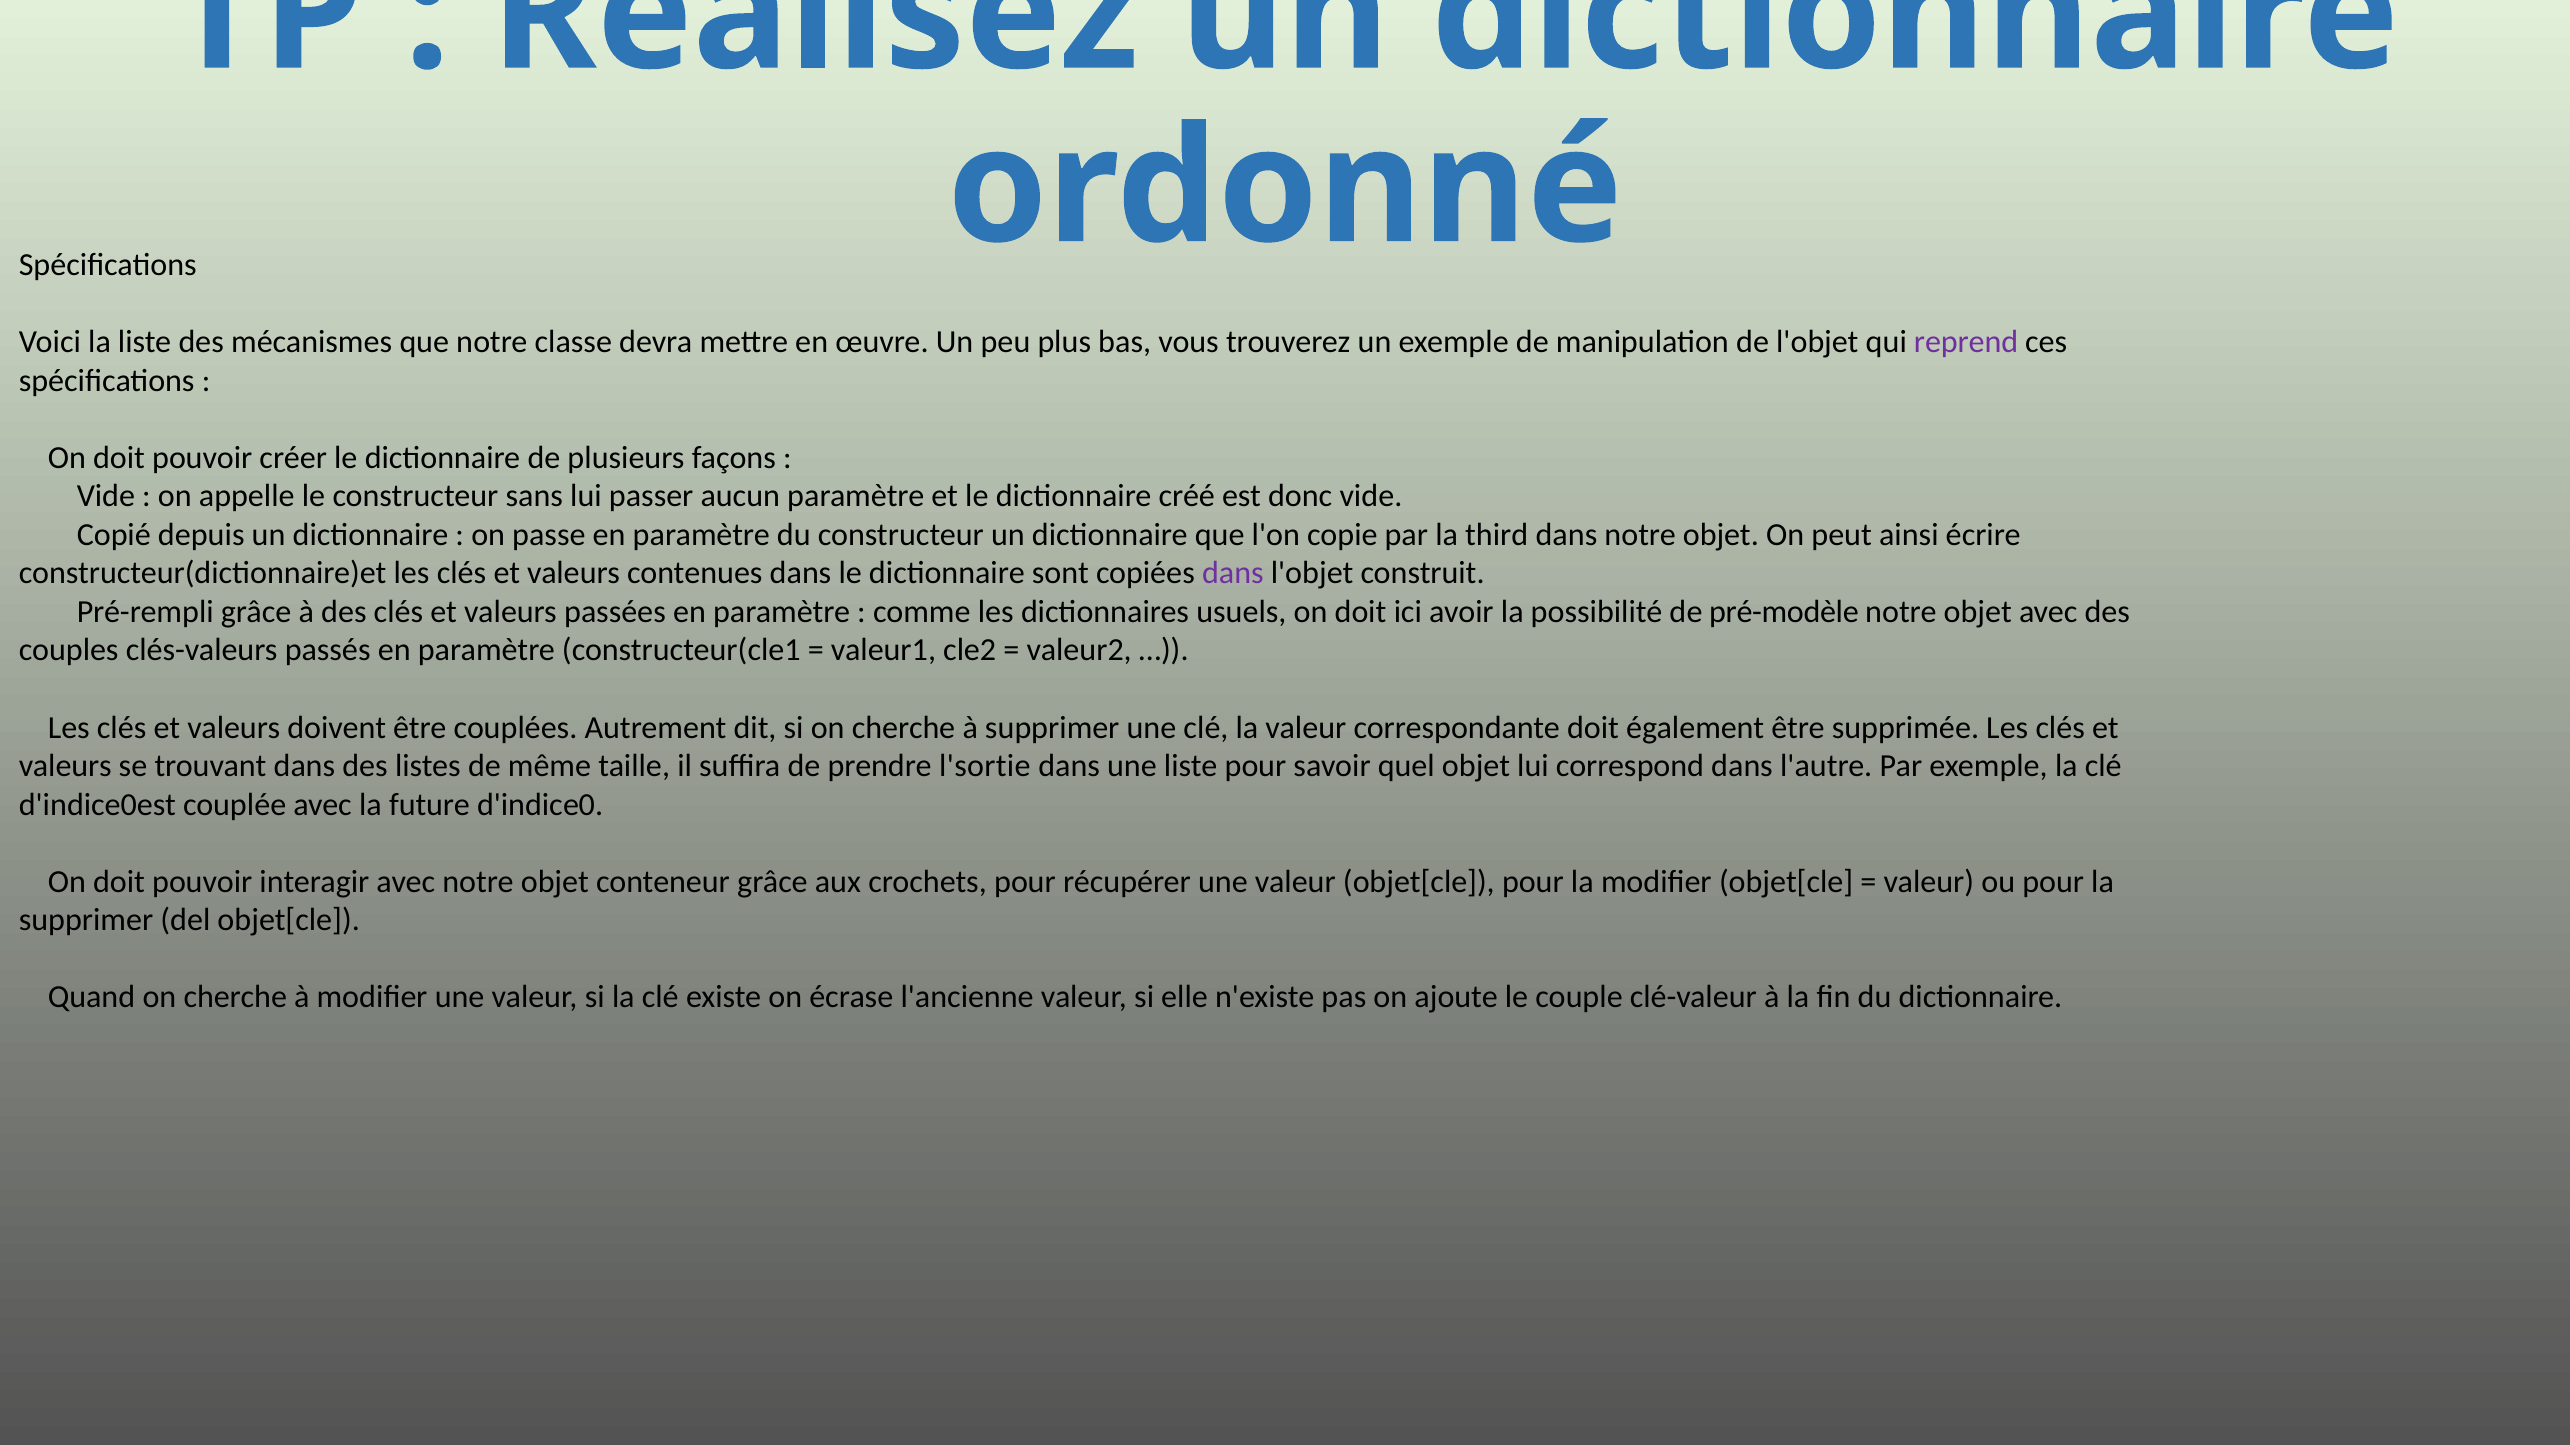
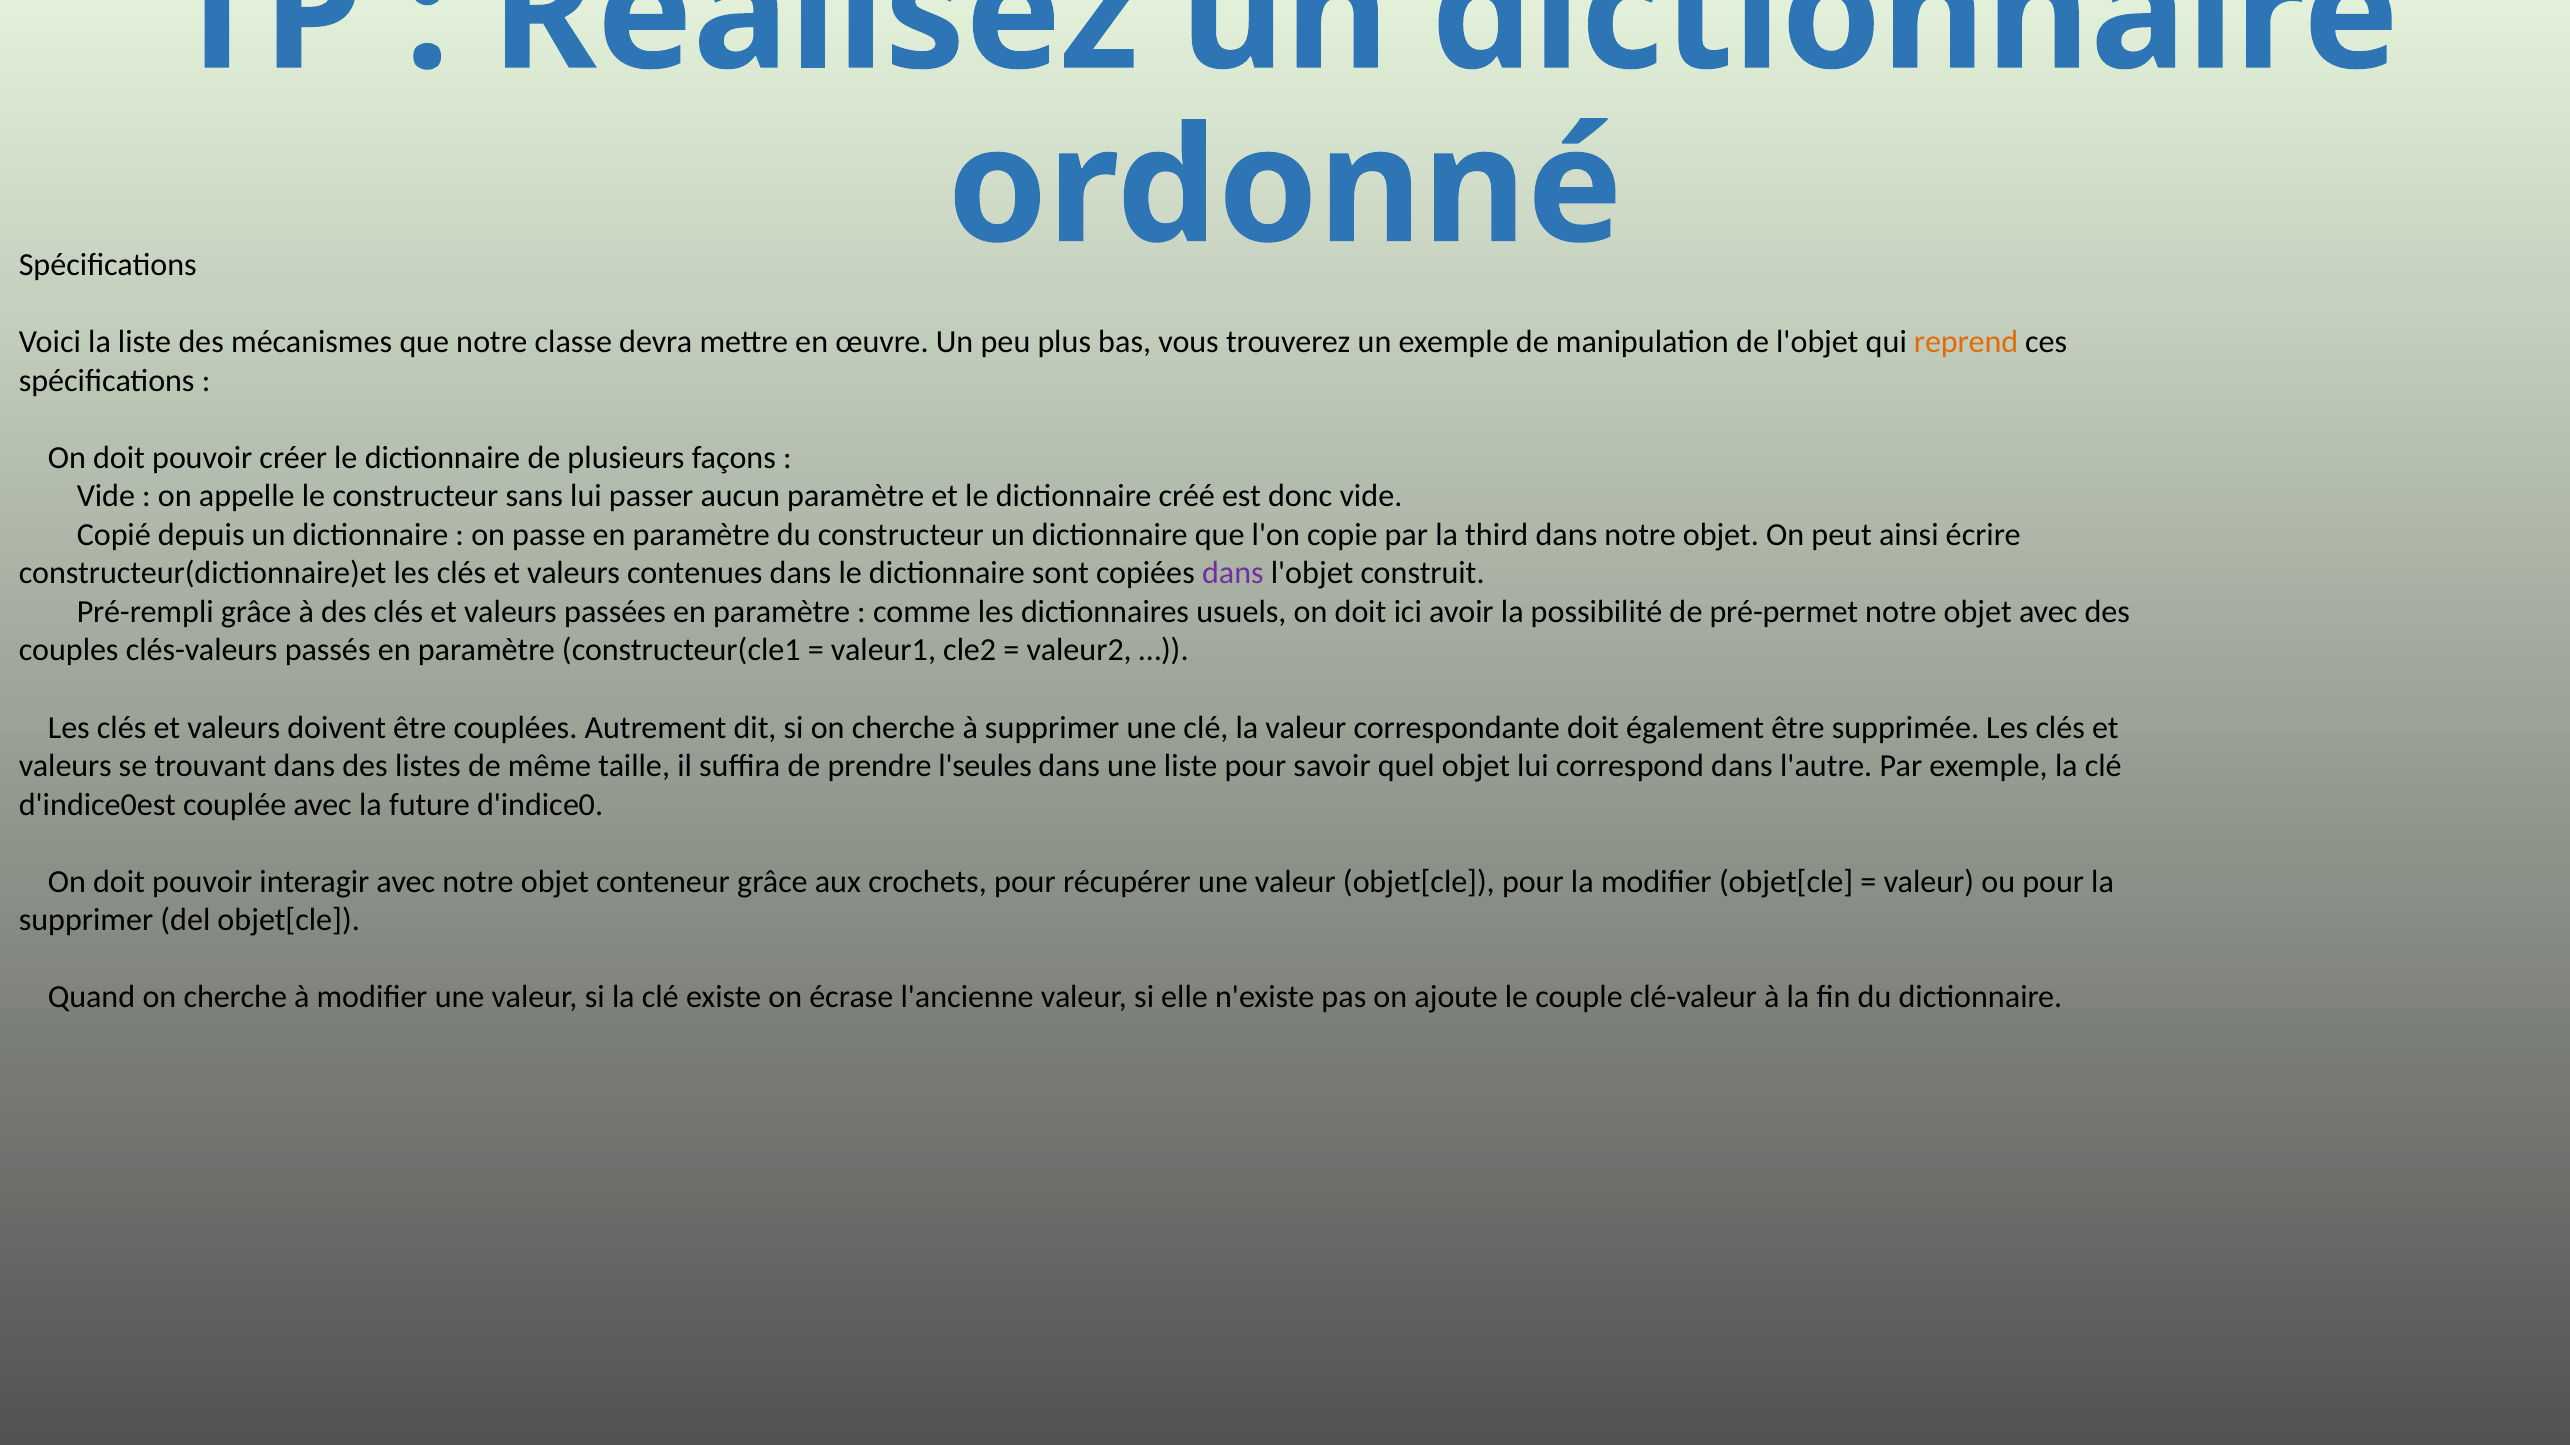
reprend colour: purple -> orange
pré-modèle: pré-modèle -> pré-permet
l'sortie: l'sortie -> l'seules
